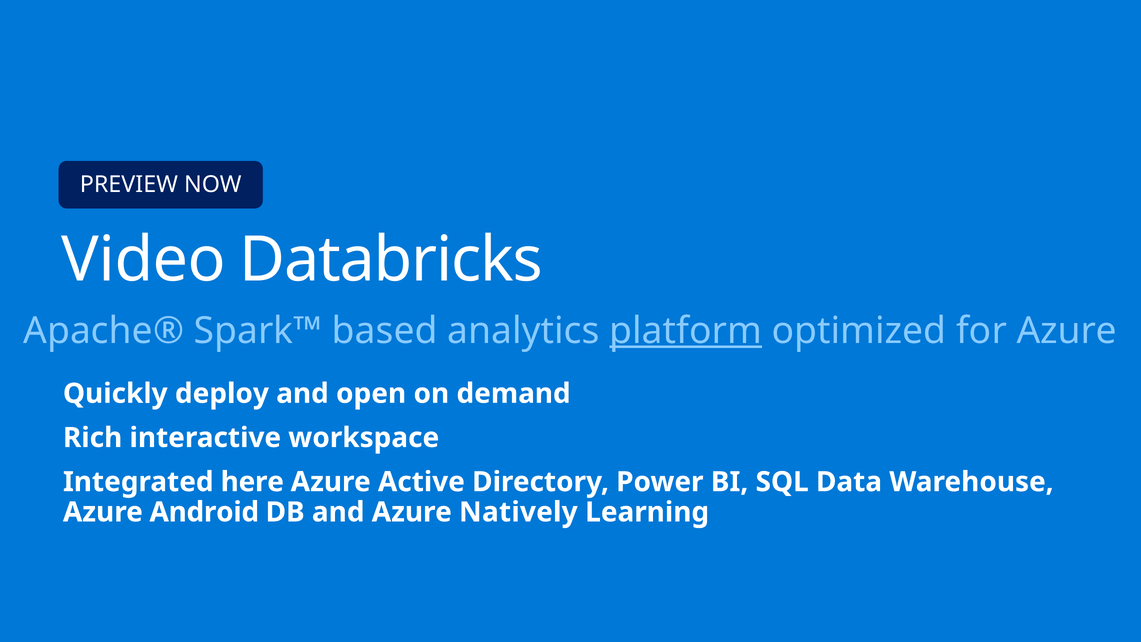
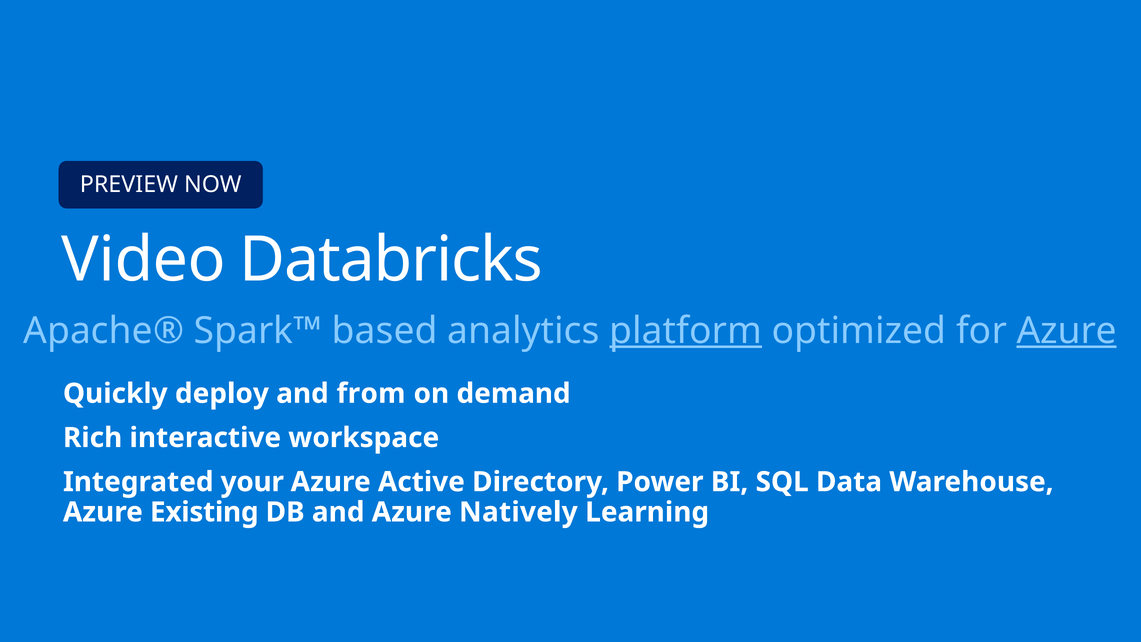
Azure at (1067, 331) underline: none -> present
open: open -> from
here: here -> your
Android: Android -> Existing
